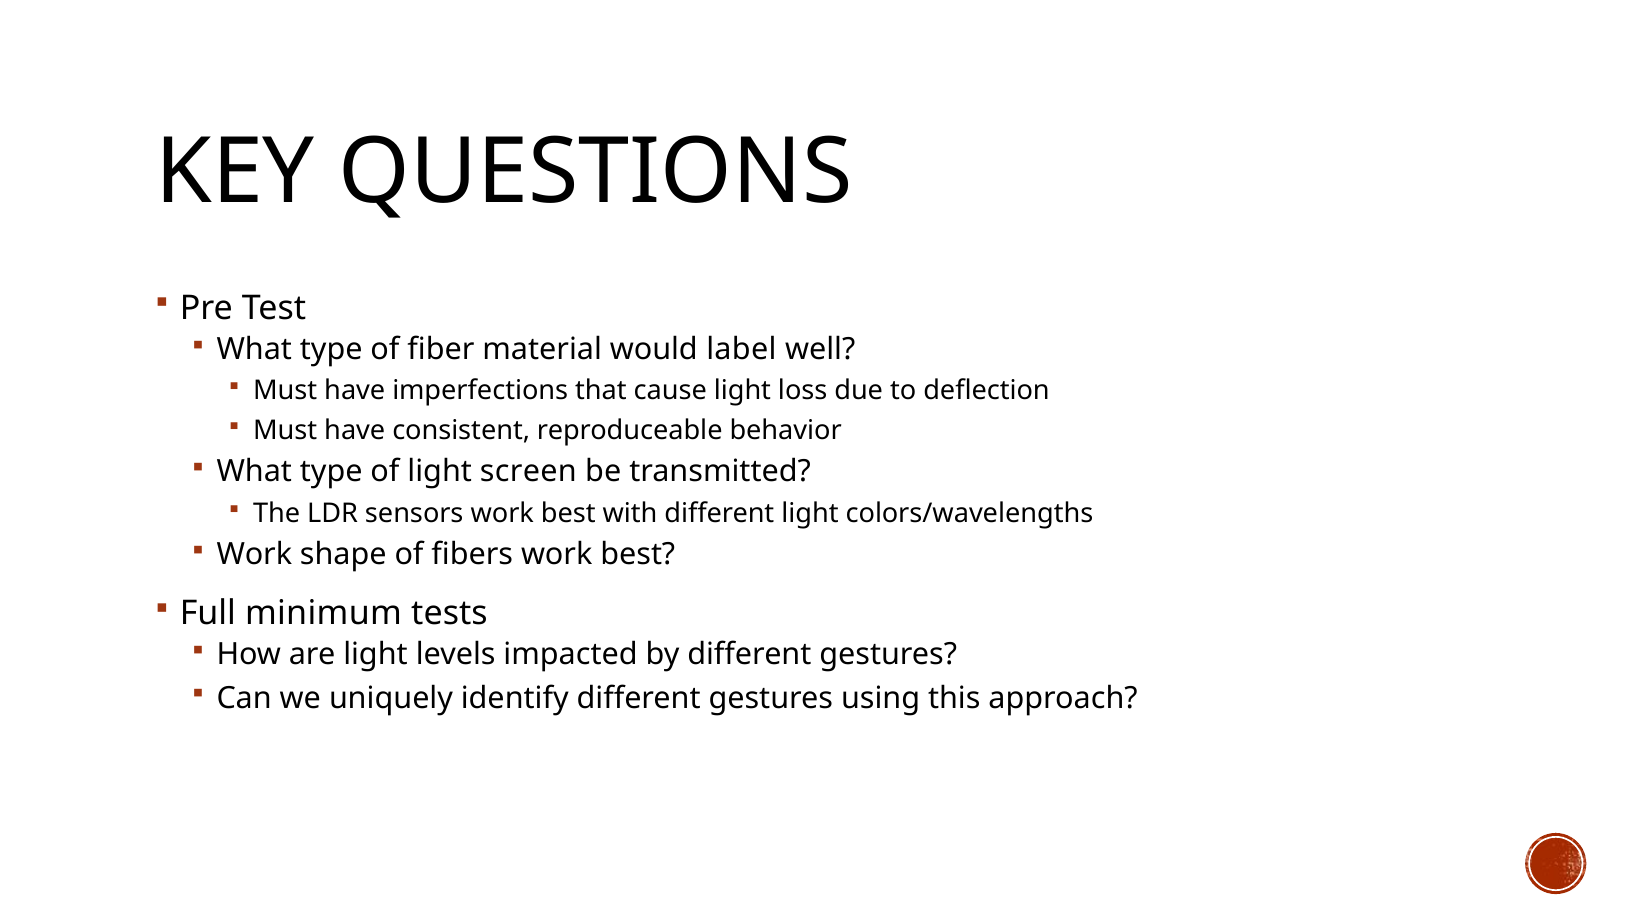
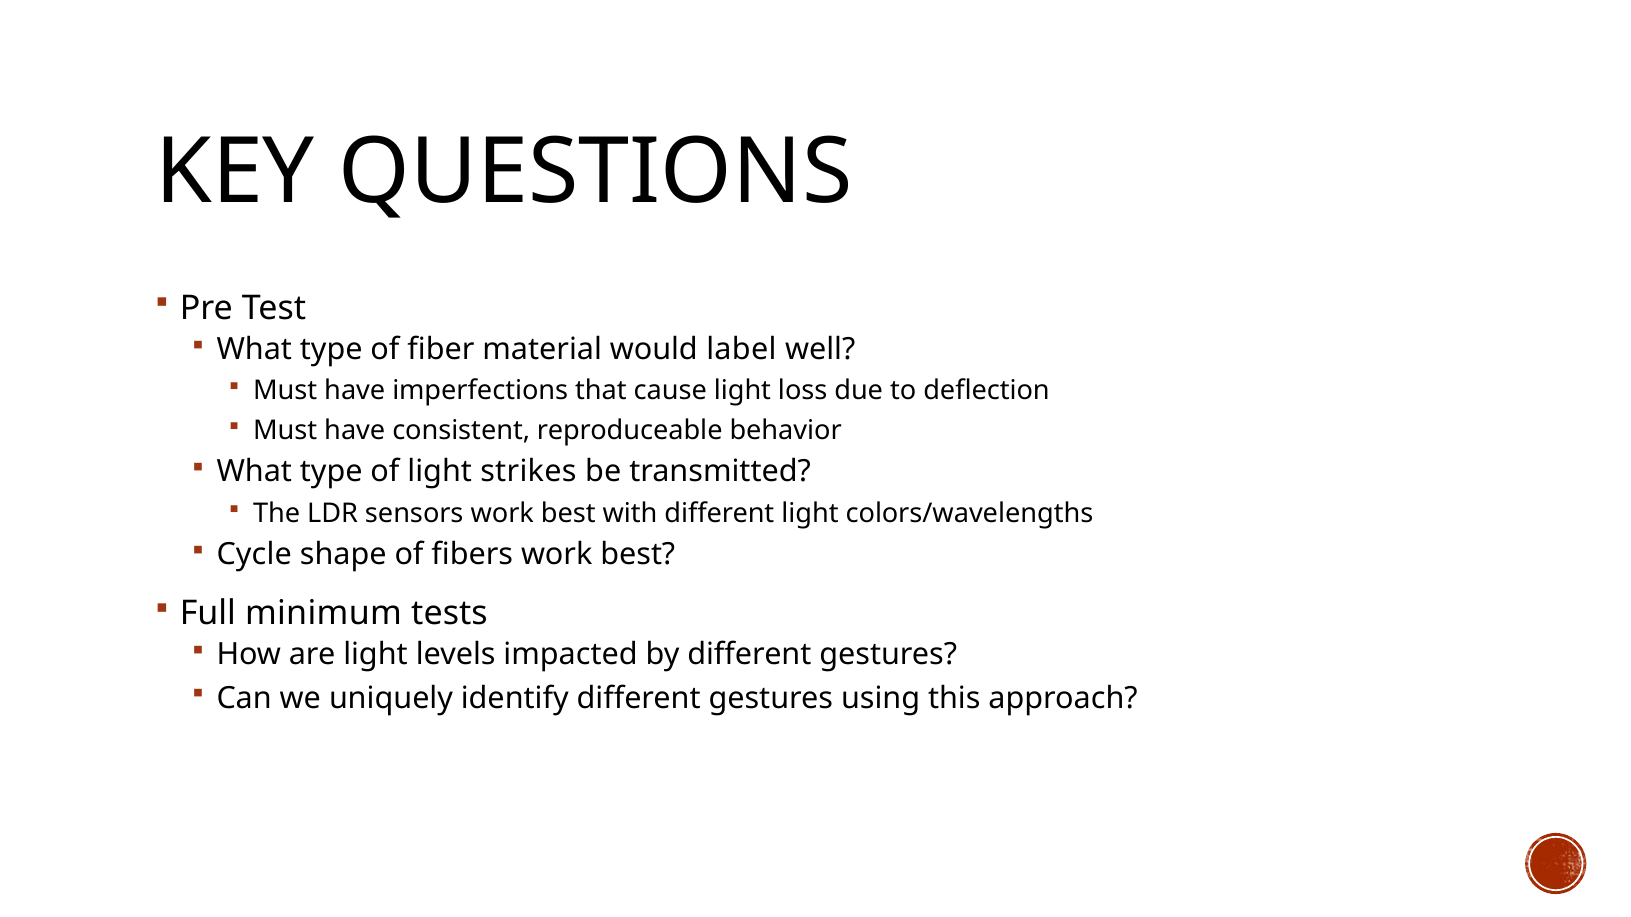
screen: screen -> strikes
Work at (254, 555): Work -> Cycle
